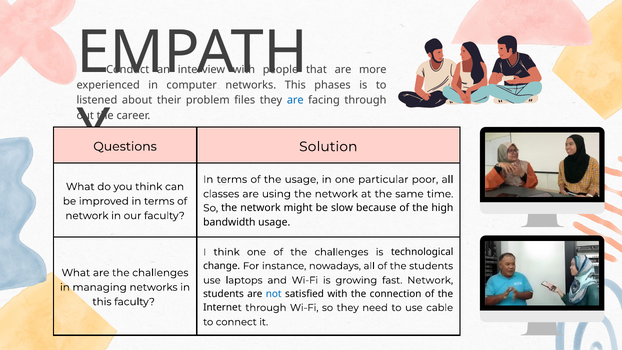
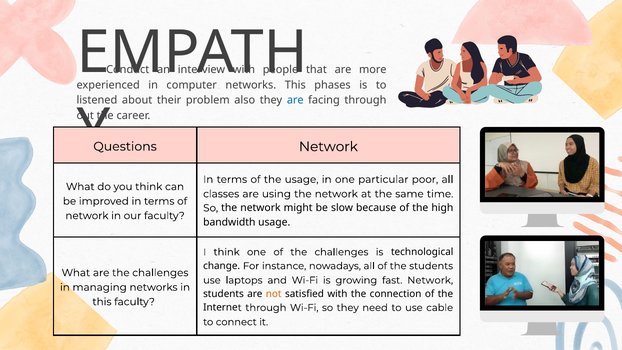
files: files -> also
Questions Solution: Solution -> Network
not colour: blue -> orange
